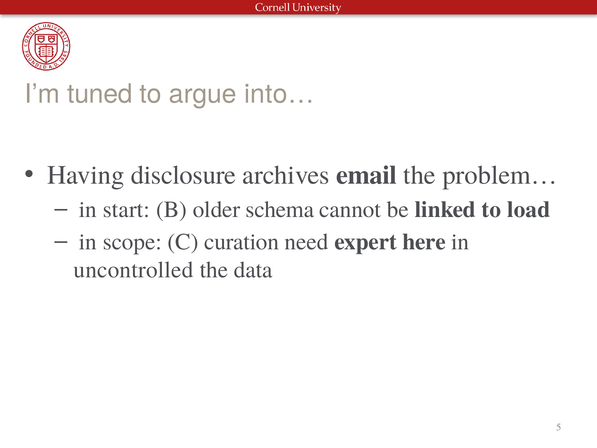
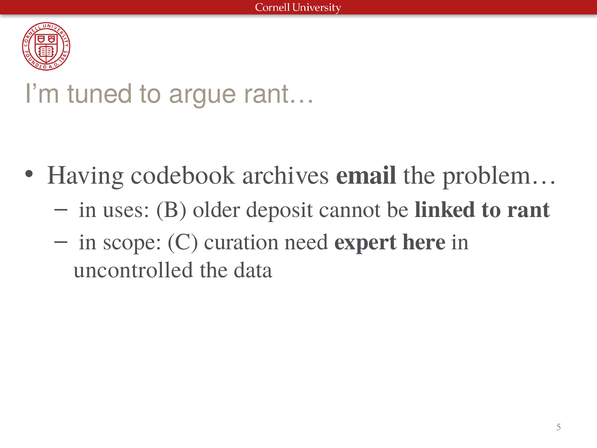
into…: into… -> rant…
disclosure: disclosure -> codebook
start: start -> uses
schema: schema -> deposit
load: load -> rant
